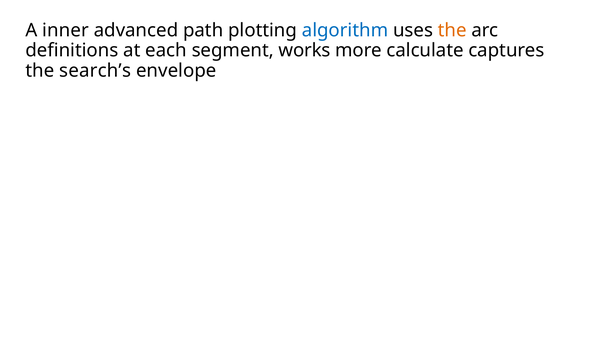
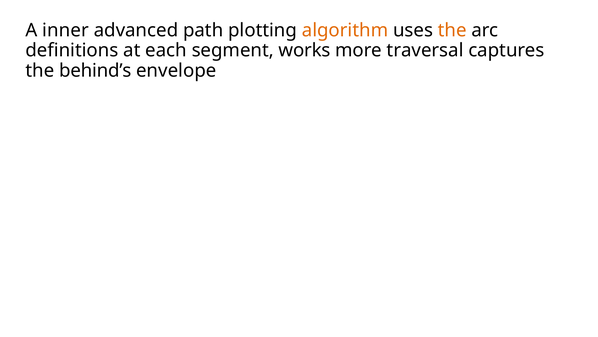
algorithm colour: blue -> orange
calculate: calculate -> traversal
search’s: search’s -> behind’s
